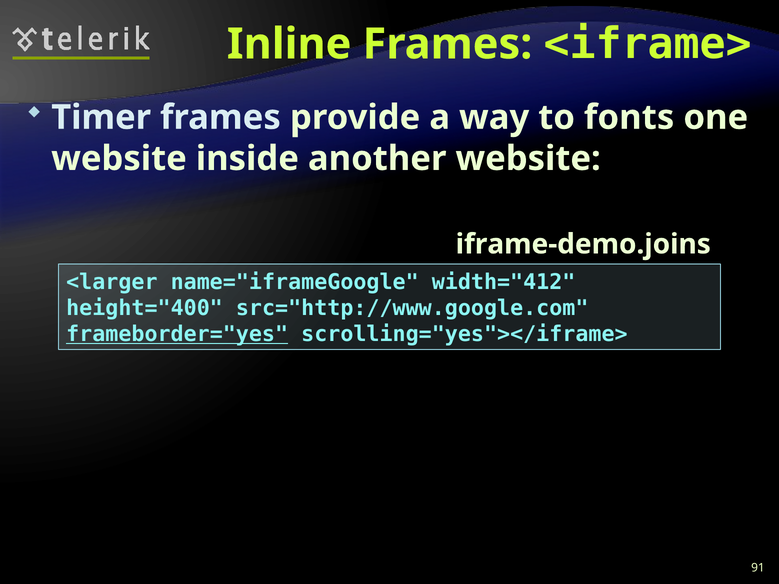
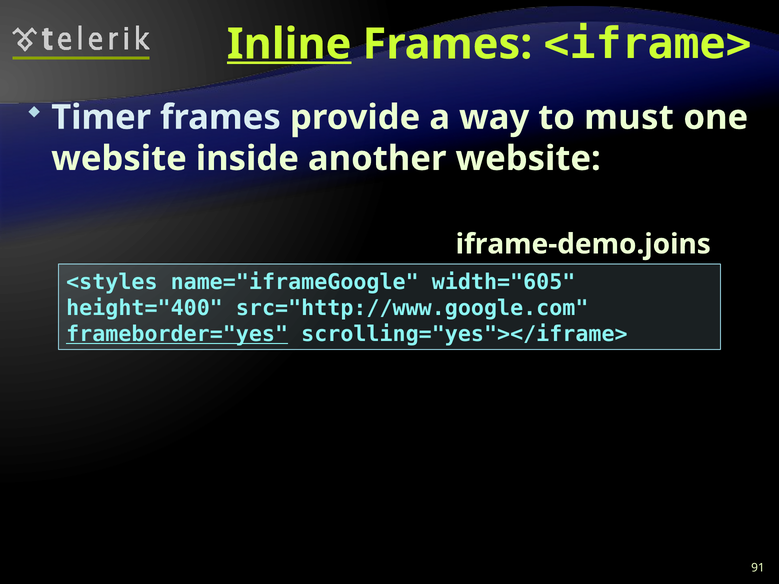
Inline underline: none -> present
fonts: fonts -> must
<larger: <larger -> <styles
width="412: width="412 -> width="605
